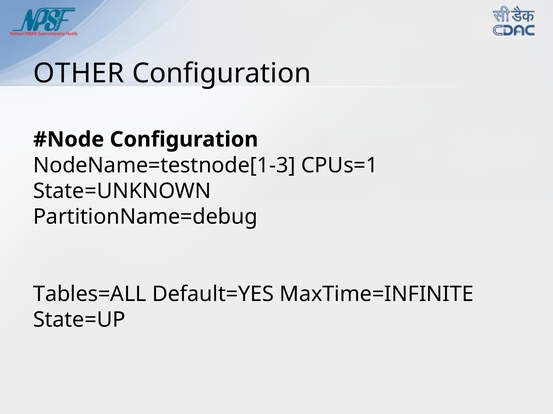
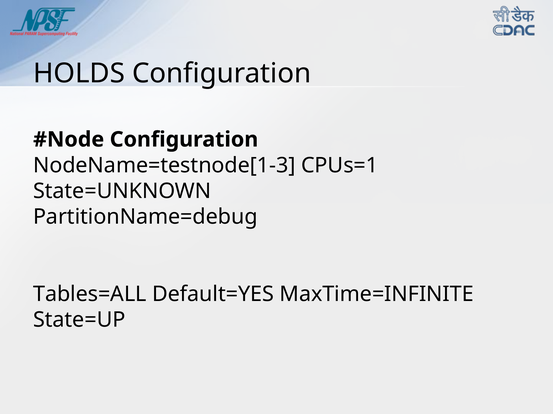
OTHER: OTHER -> HOLDS
